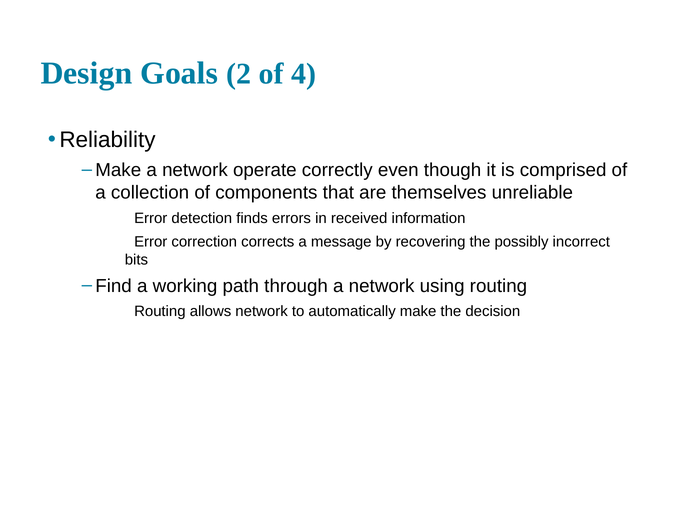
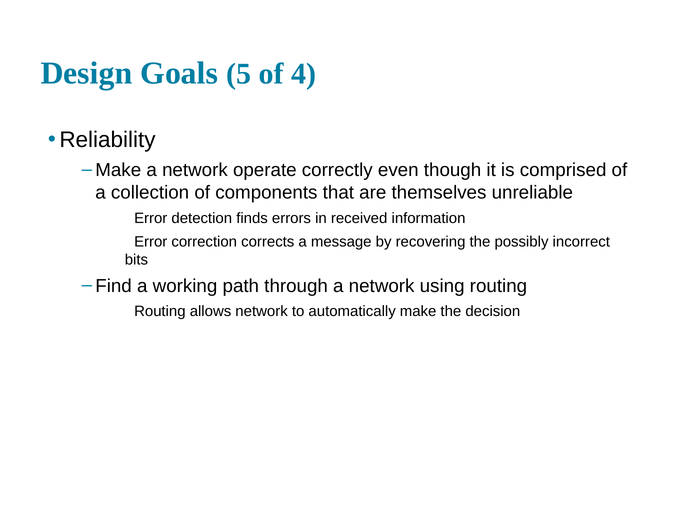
2: 2 -> 5
